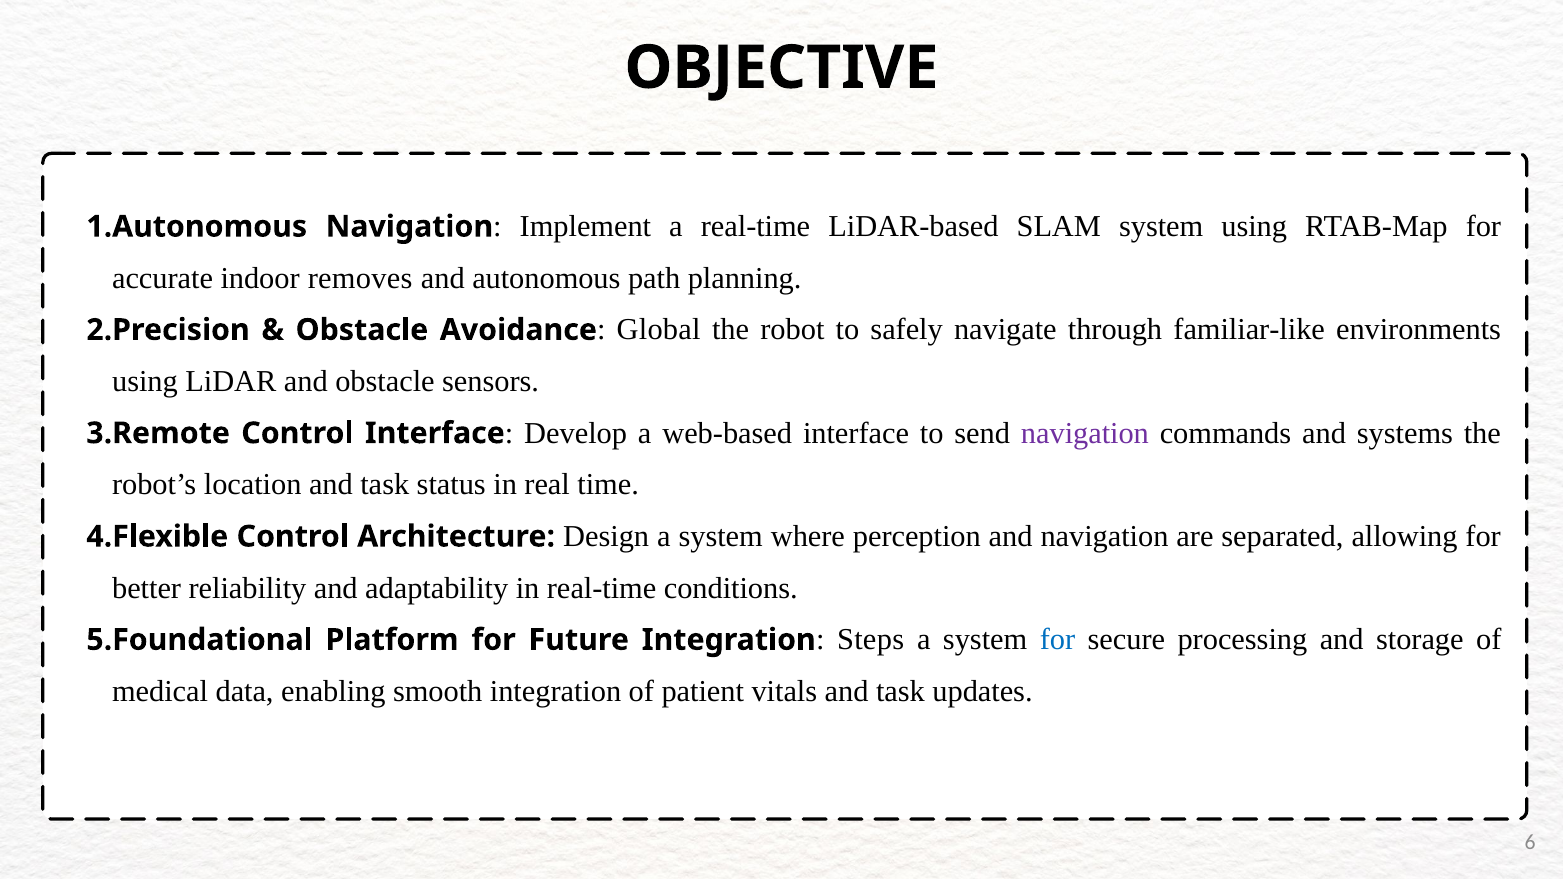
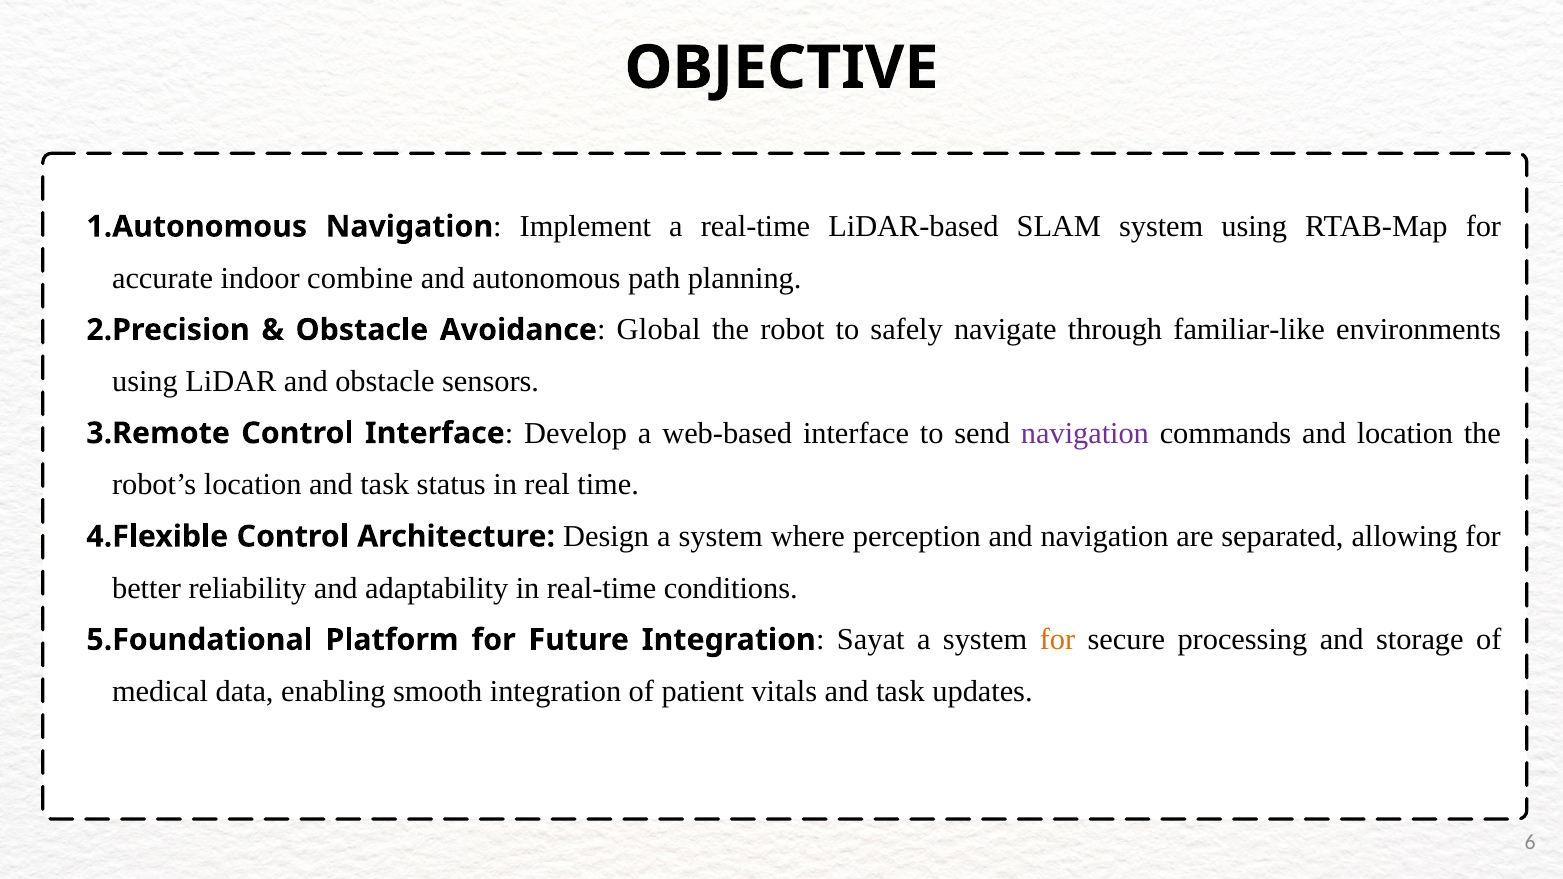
removes: removes -> combine
and systems: systems -> location
Steps: Steps -> Sayat
for at (1058, 640) colour: blue -> orange
